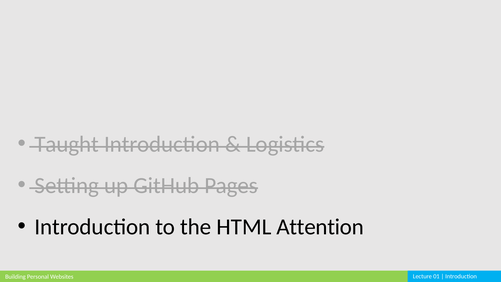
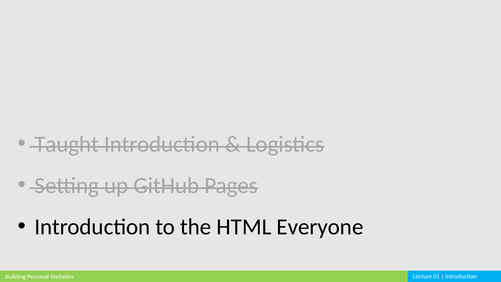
Attention: Attention -> Everyone
